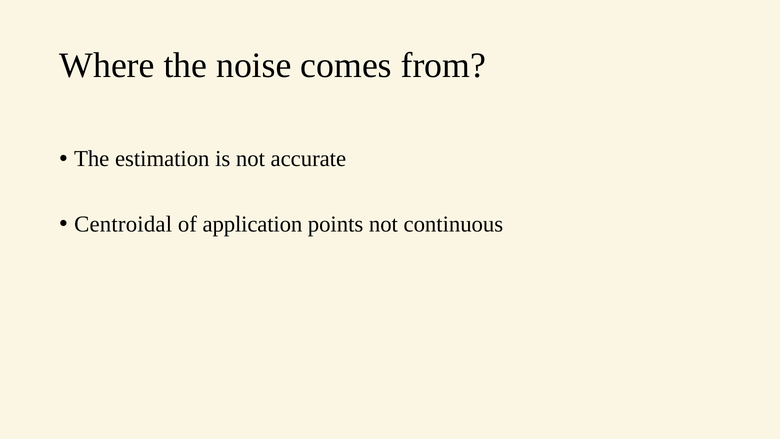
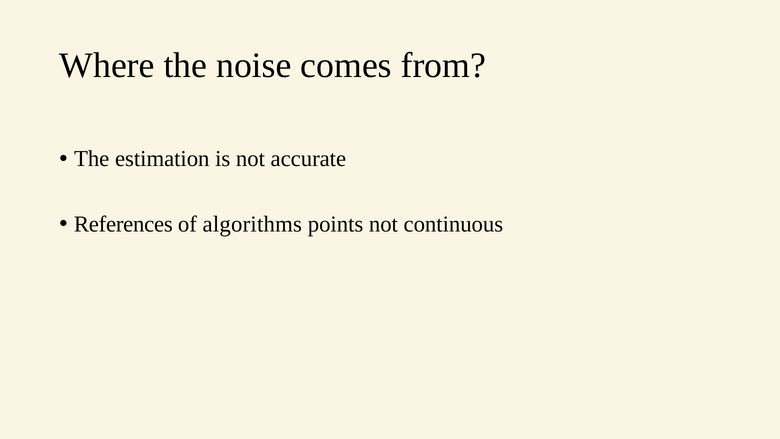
Centroidal: Centroidal -> References
application: application -> algorithms
